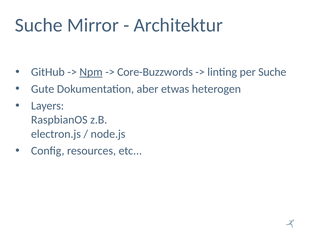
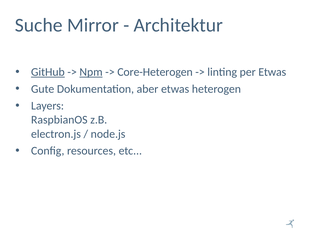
GitHub underline: none -> present
Core-Buzzwords: Core-Buzzwords -> Core-Heterogen
per Suche: Suche -> Etwas
